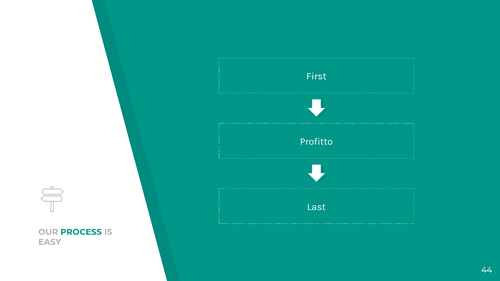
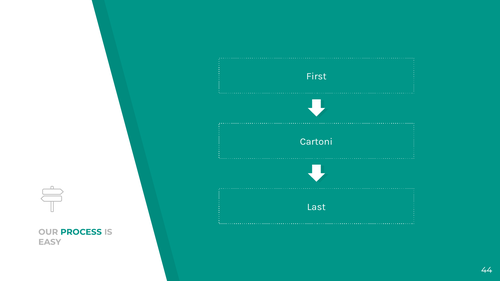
Profitto: Profitto -> Cartoni
